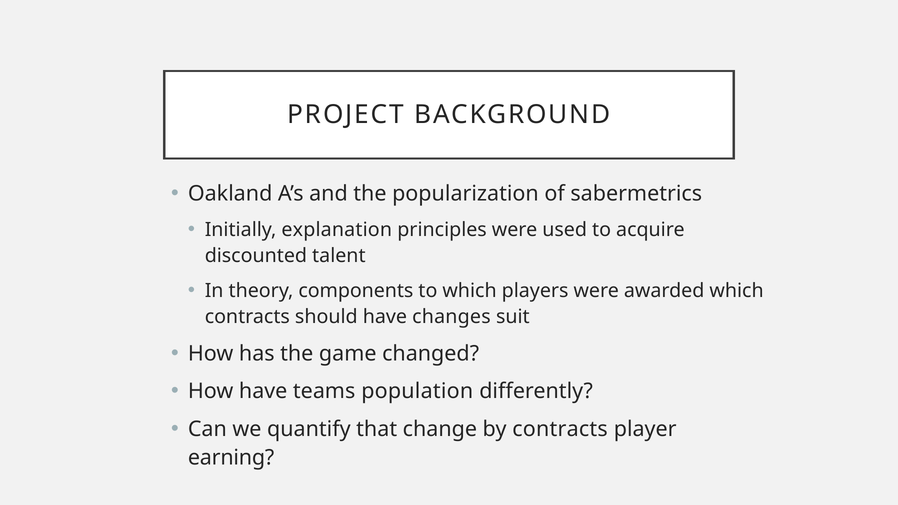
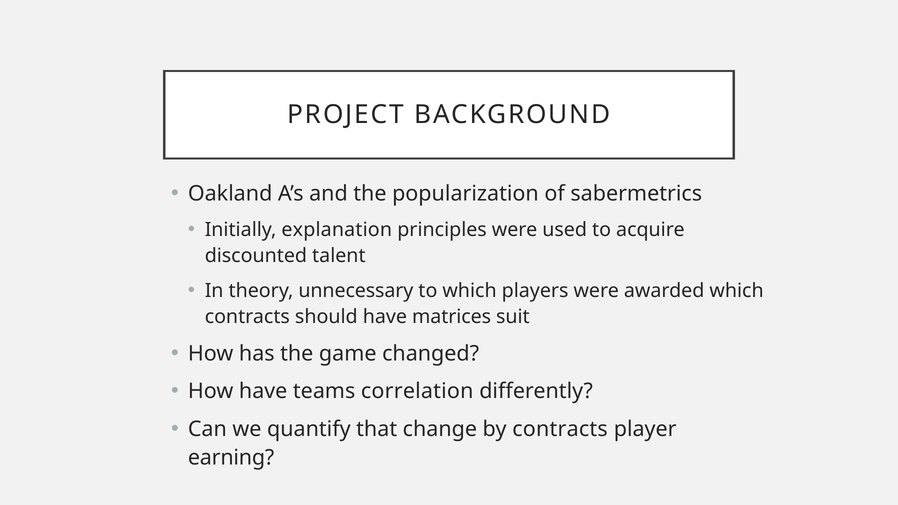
components: components -> unnecessary
changes: changes -> matrices
population: population -> correlation
